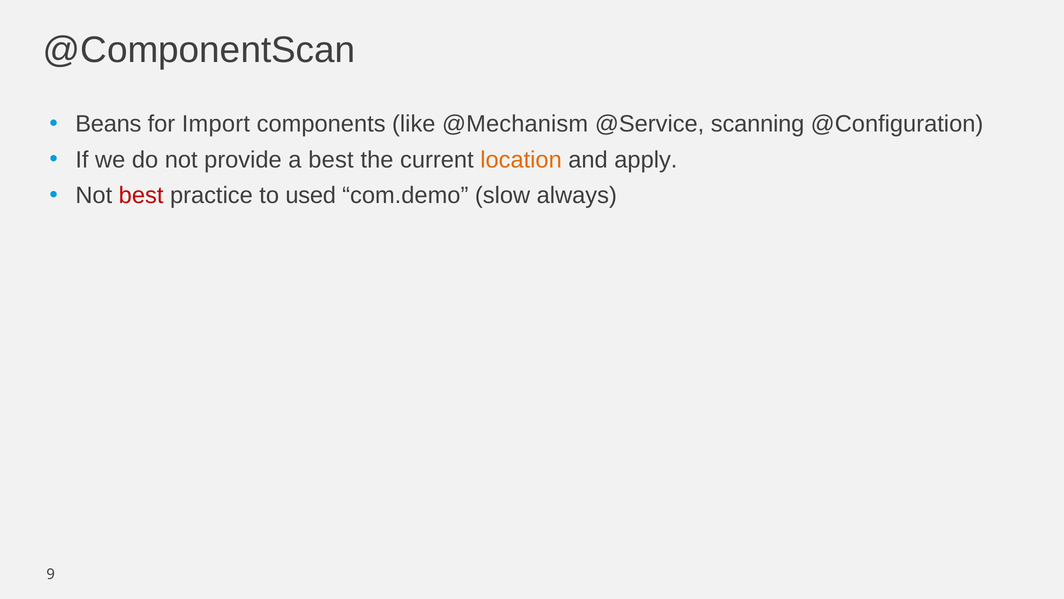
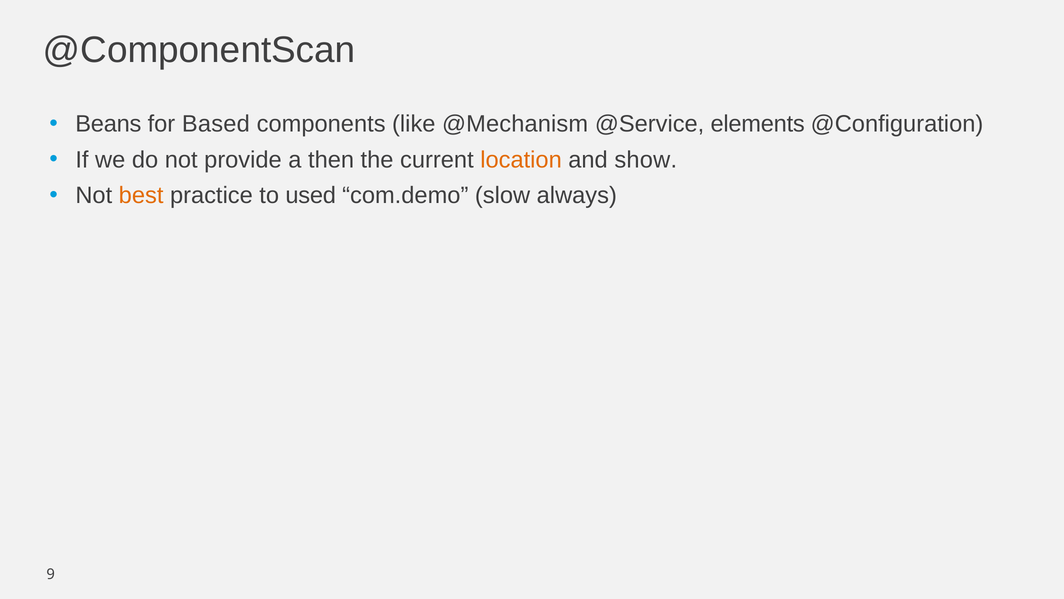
Import: Import -> Based
scanning: scanning -> elements
a best: best -> then
apply: apply -> show
best at (141, 196) colour: red -> orange
